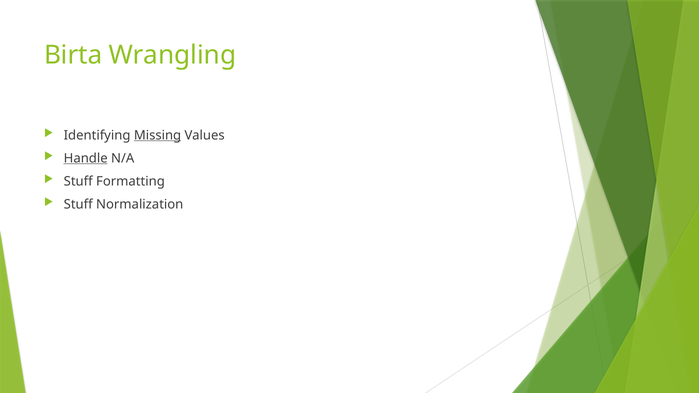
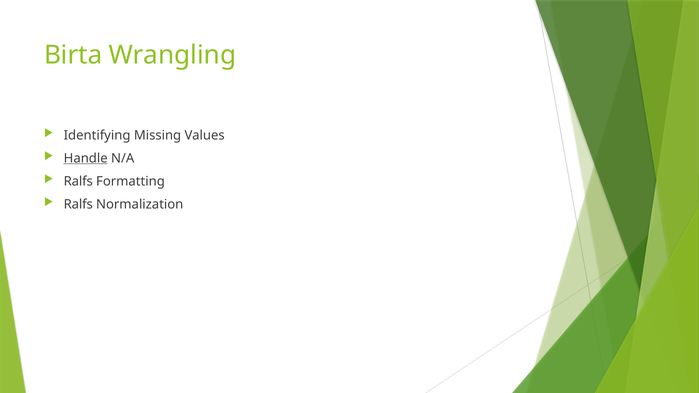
Missing underline: present -> none
Stuff at (78, 181): Stuff -> Ralfs
Stuff at (78, 204): Stuff -> Ralfs
